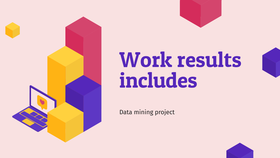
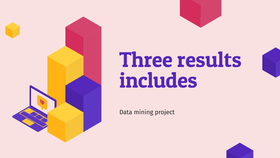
Work: Work -> Three
